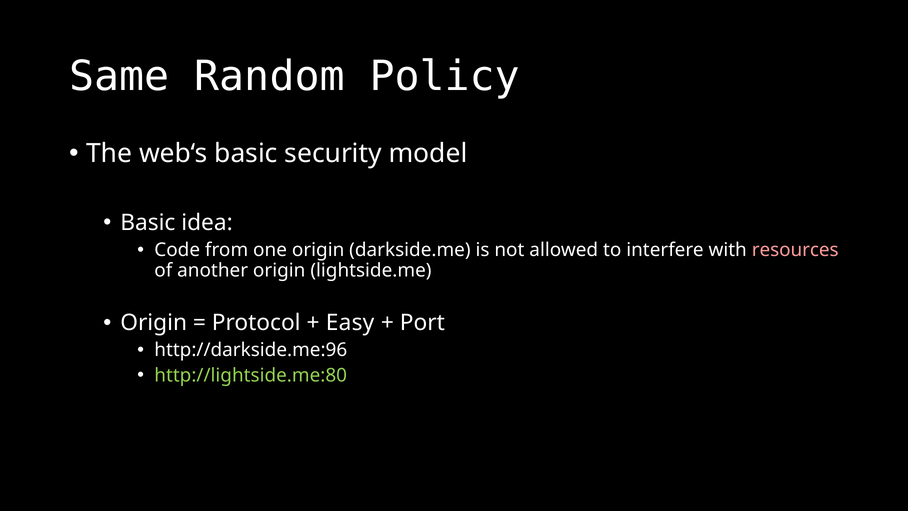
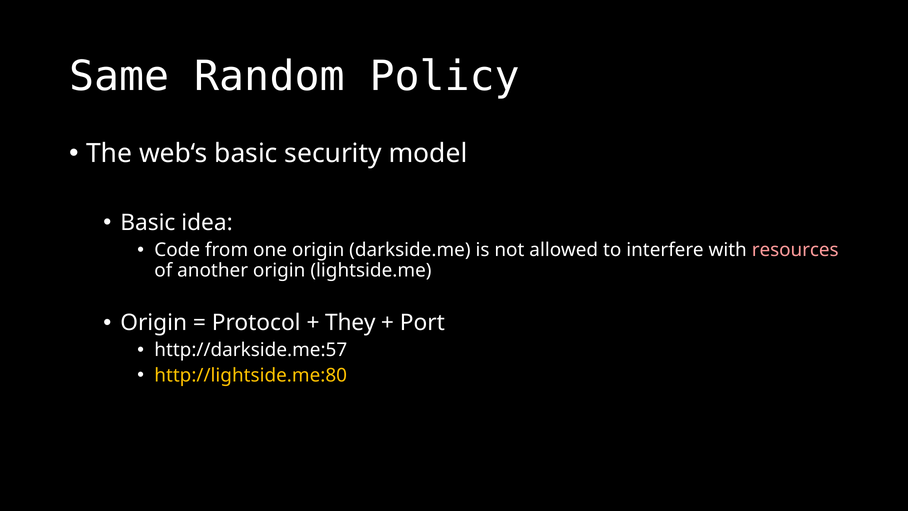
Easy: Easy -> They
http://darkside.me:96: http://darkside.me:96 -> http://darkside.me:57
http://lightside.me:80 colour: light green -> yellow
